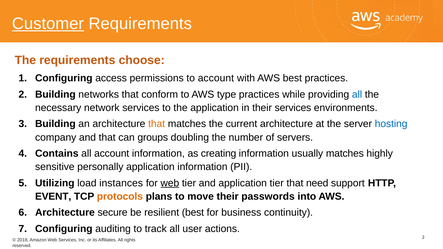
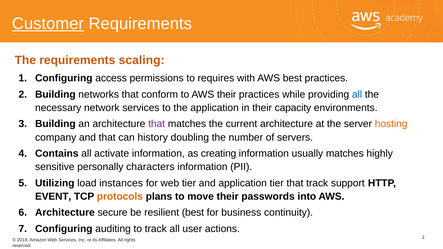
choose: choose -> scaling
to account: account -> requires
AWS type: type -> their
their services: services -> capacity
that at (157, 124) colour: orange -> purple
hosting colour: blue -> orange
groups: groups -> history
all account: account -> activate
personally application: application -> characters
web at (170, 183) underline: present -> none
that need: need -> track
